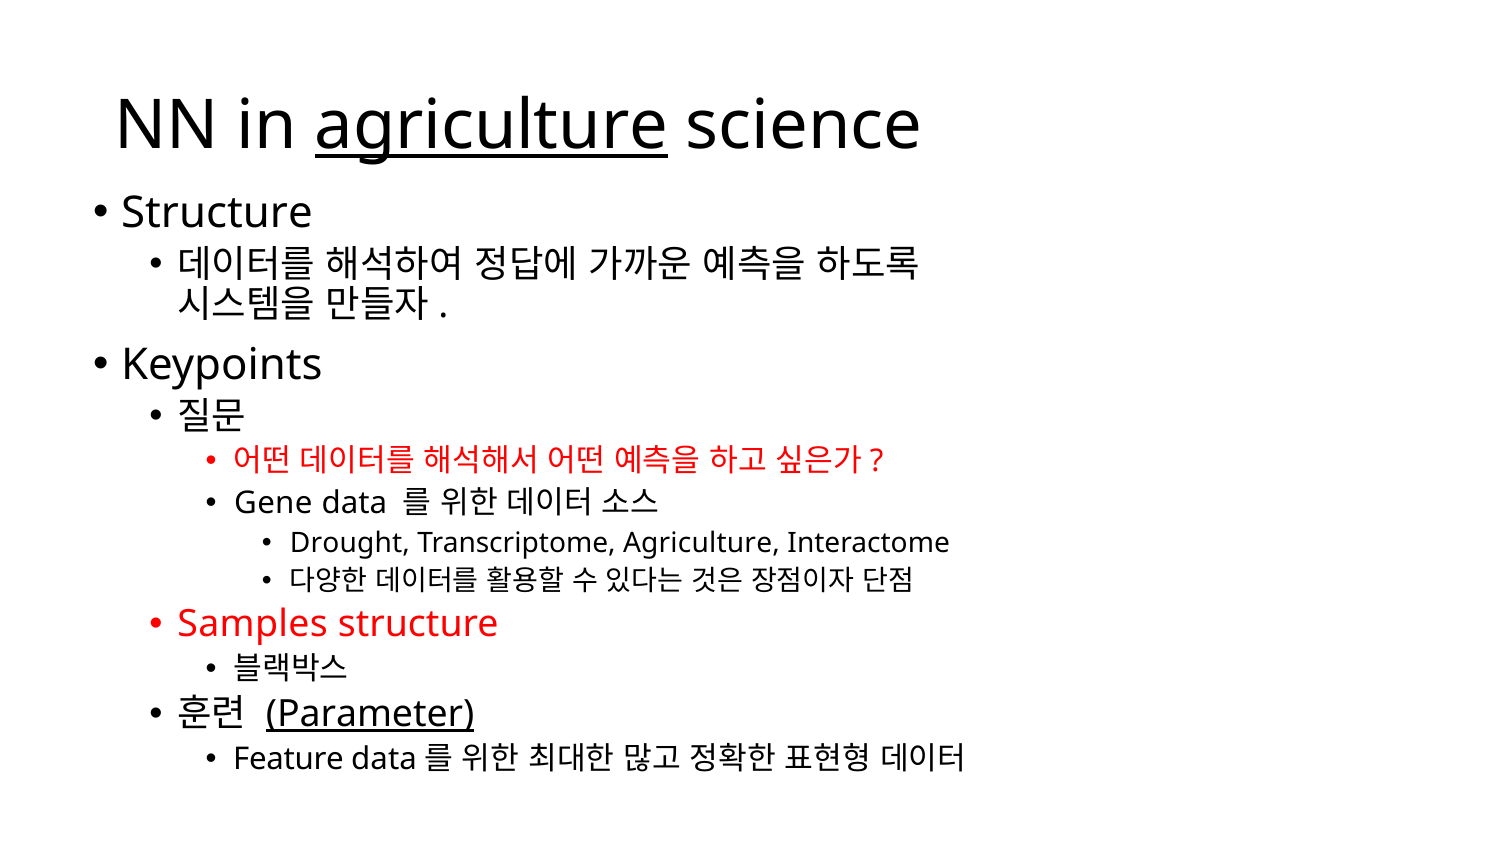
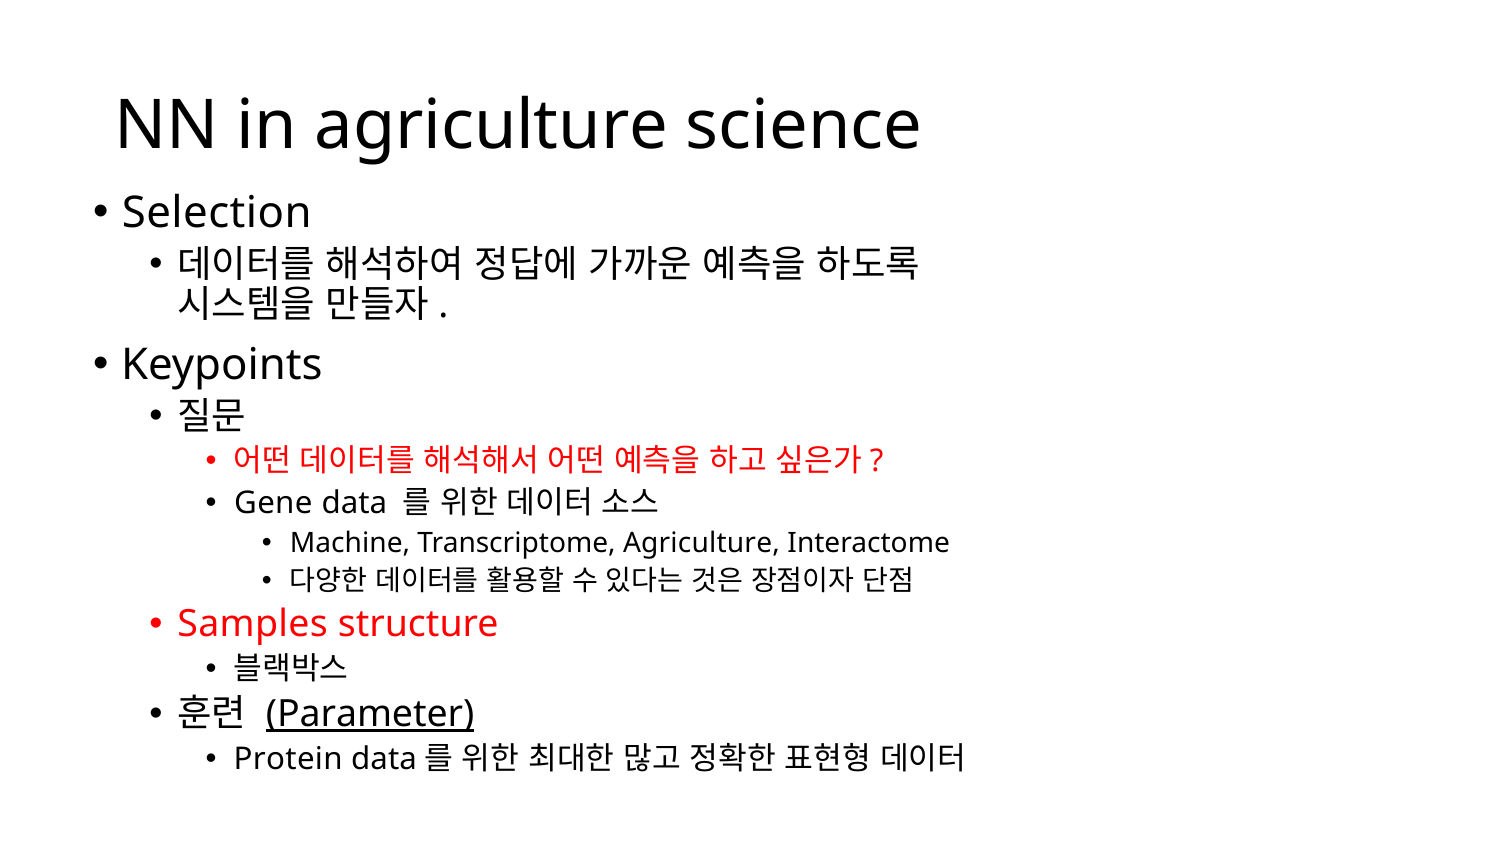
agriculture at (491, 126) underline: present -> none
Structure at (217, 213): Structure -> Selection
Drought: Drought -> Machine
Feature: Feature -> Protein
